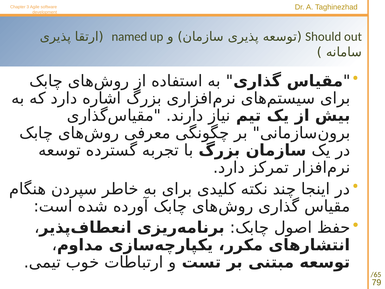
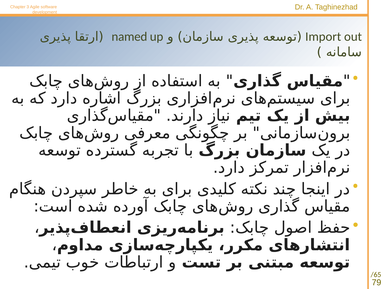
Should: Should -> Import
